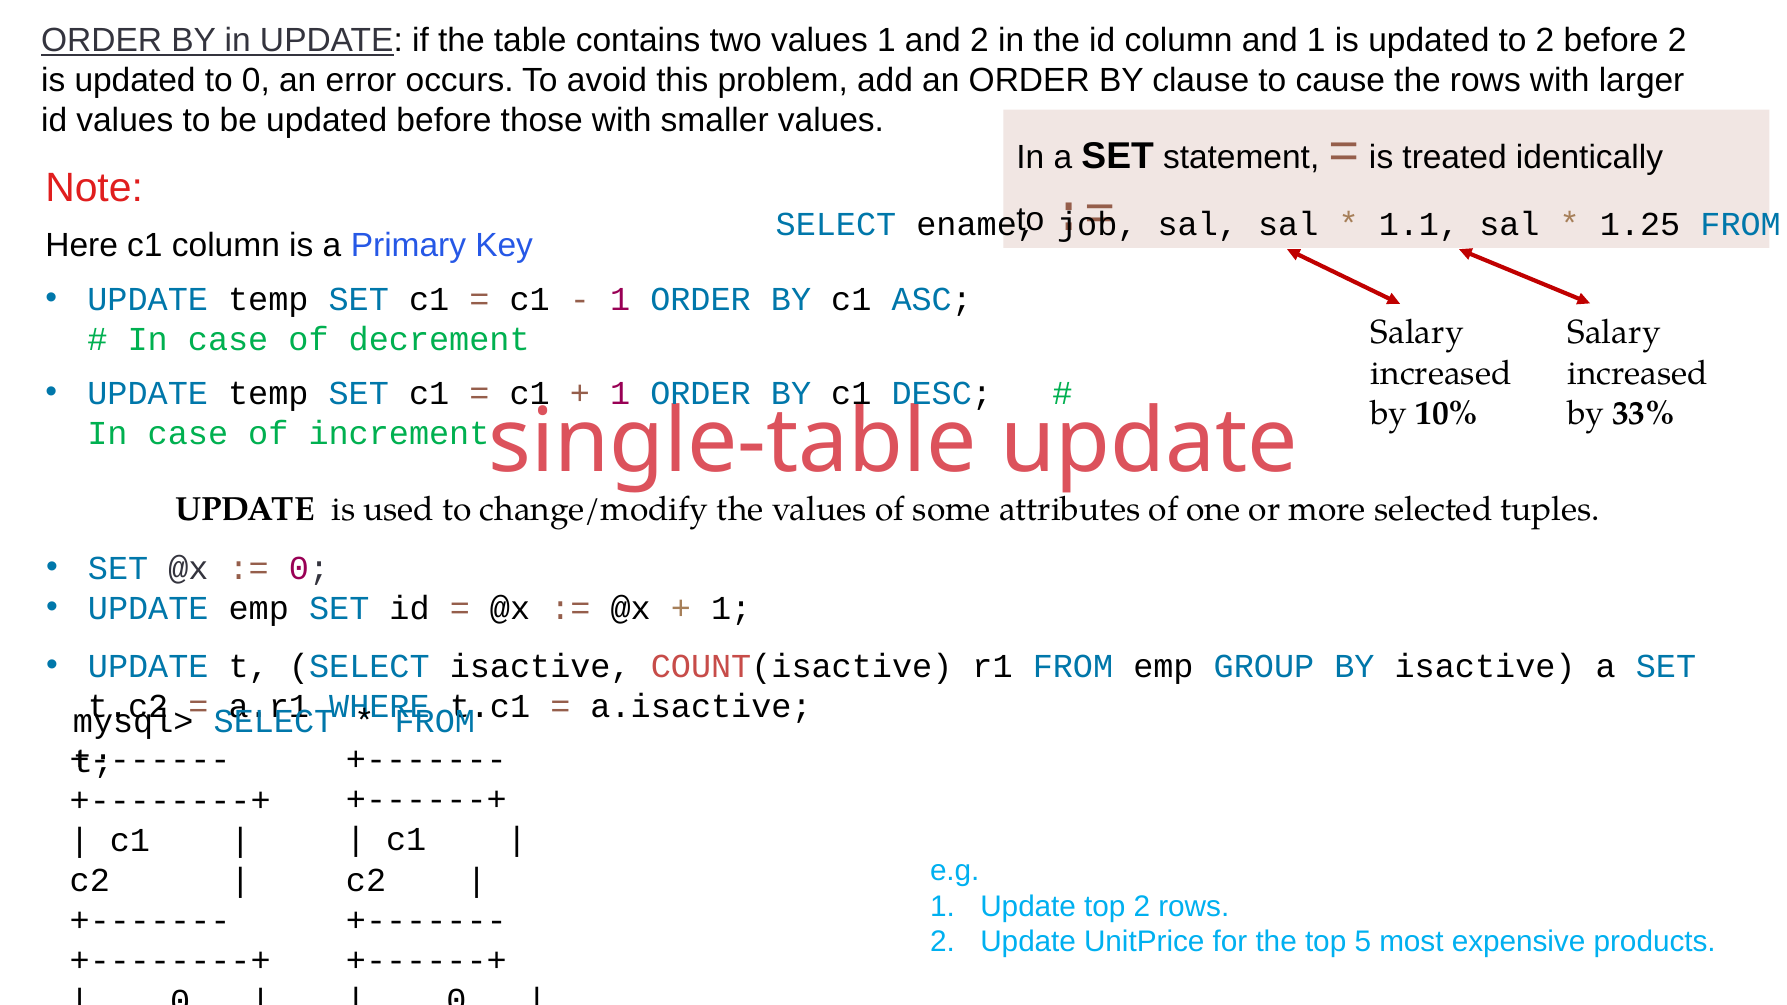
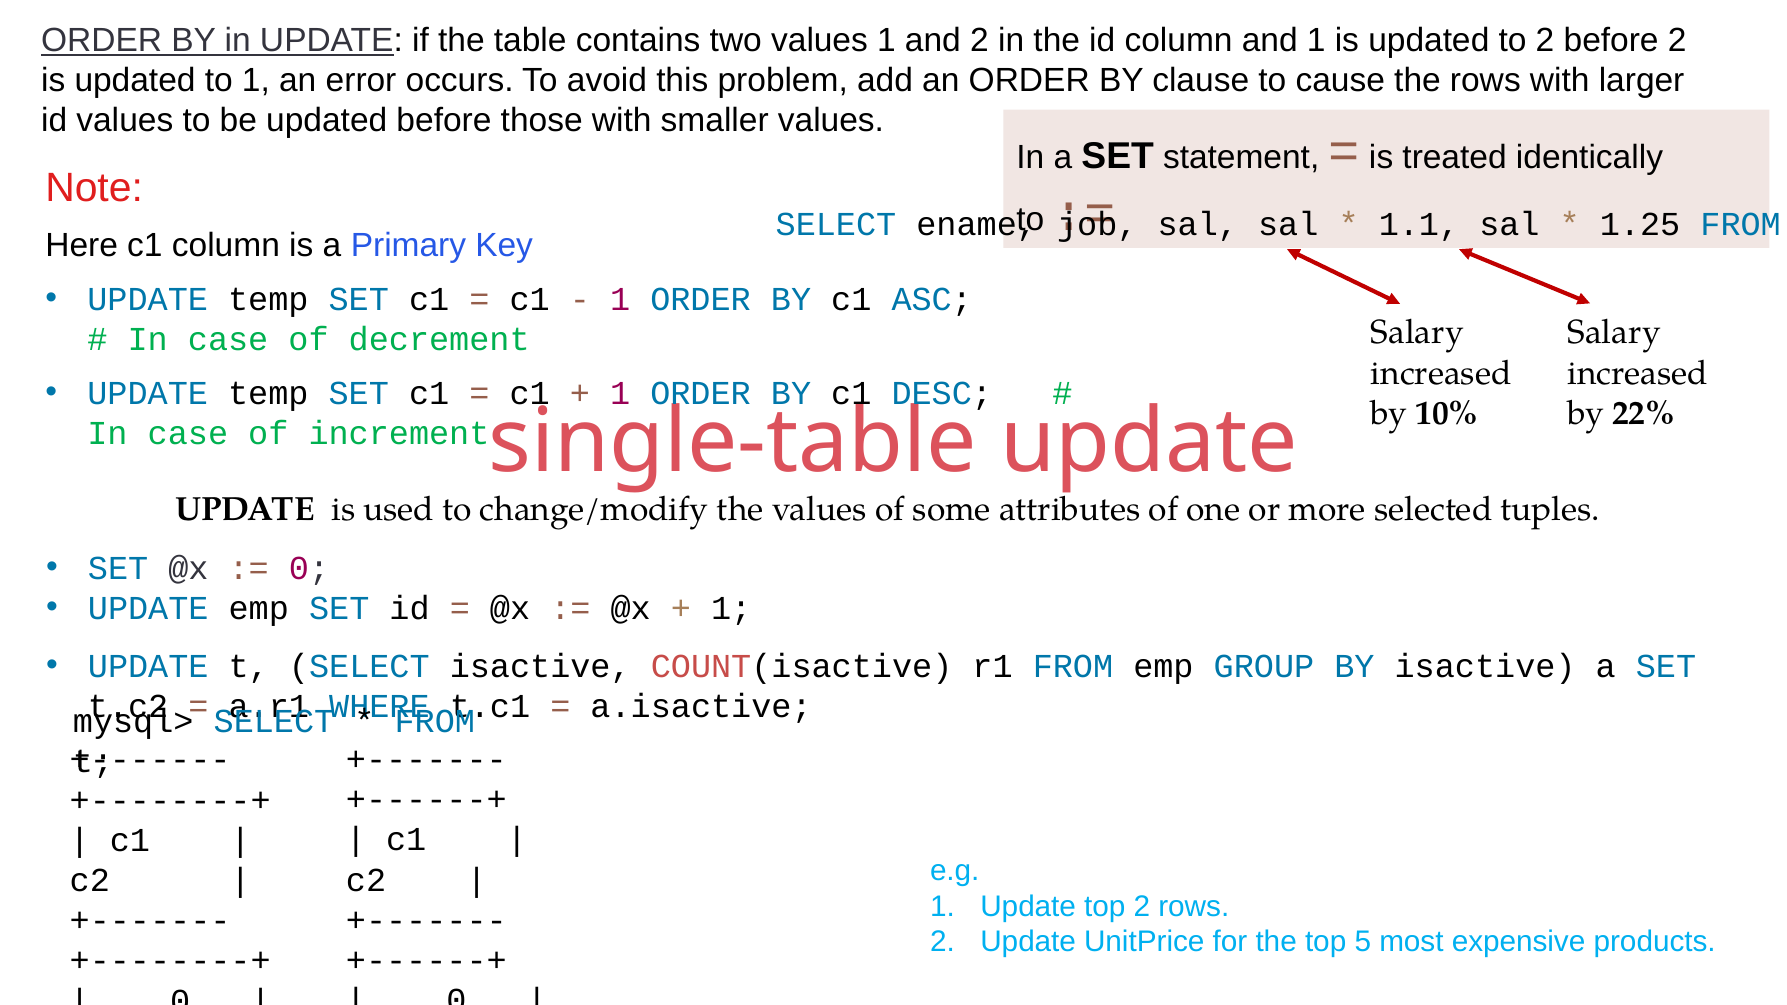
to 0: 0 -> 1
33%: 33% -> 22%
